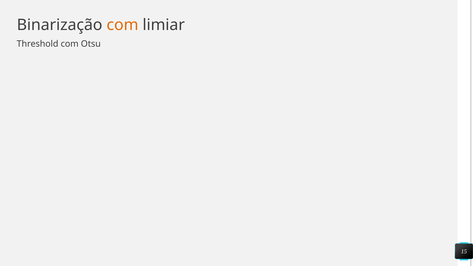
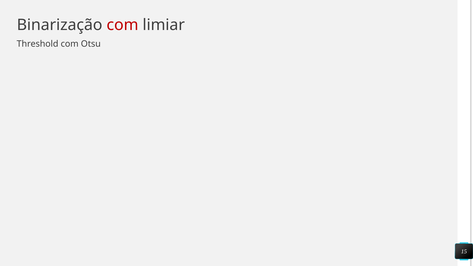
com at (122, 25) colour: orange -> red
